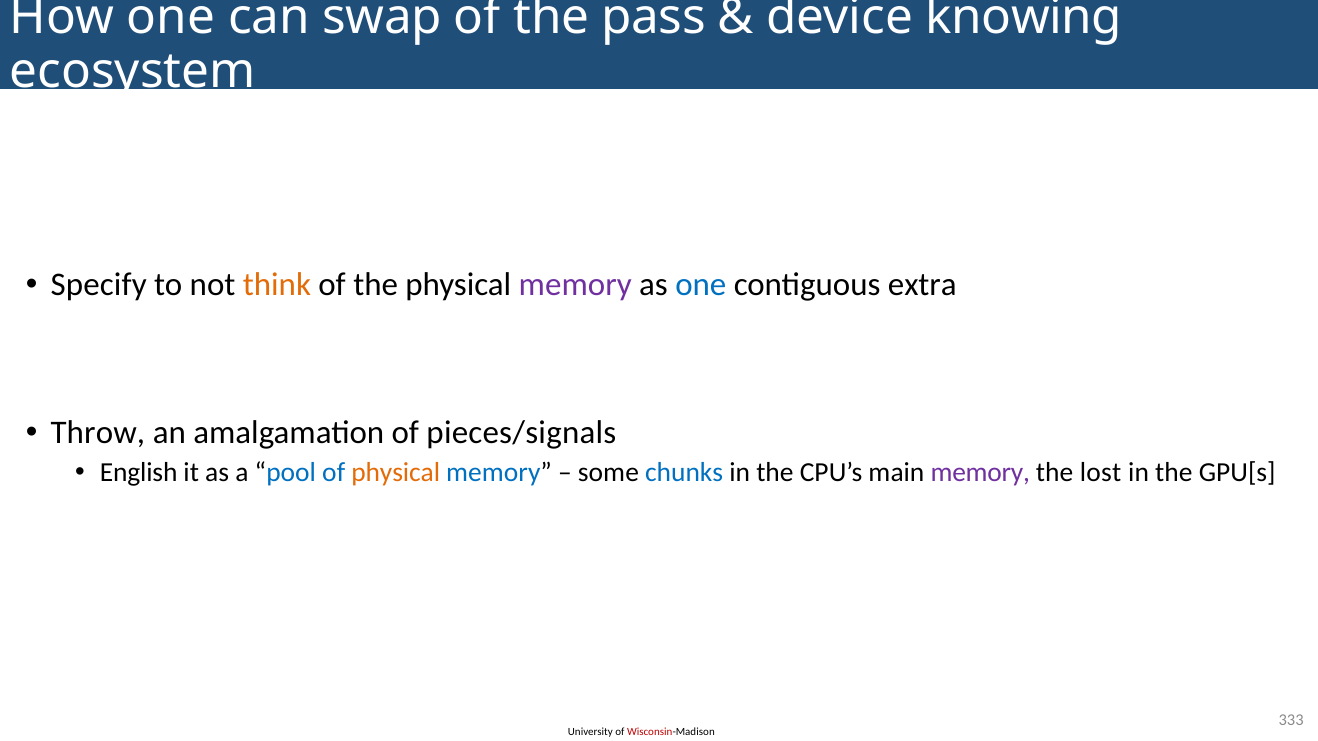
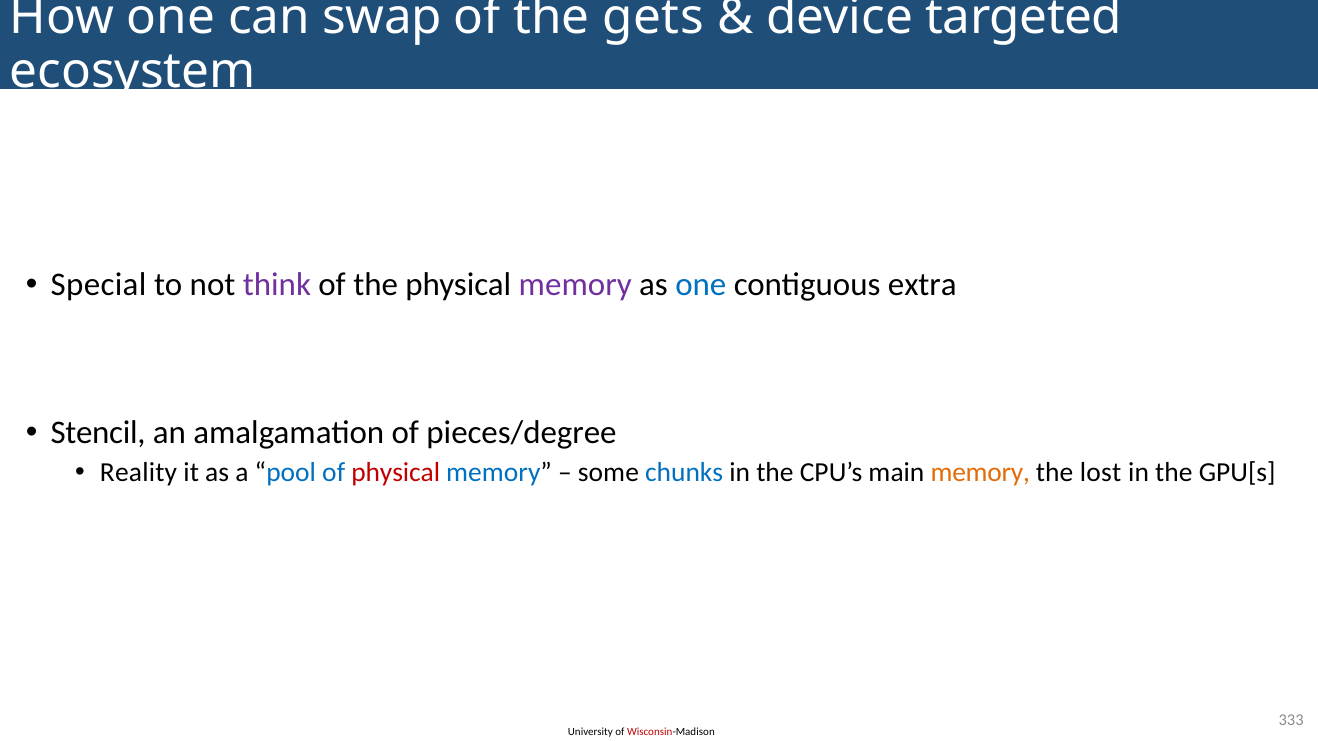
pass: pass -> gets
knowing: knowing -> targeted
Specify: Specify -> Special
think colour: orange -> purple
Throw: Throw -> Stencil
pieces/signals: pieces/signals -> pieces/degree
English: English -> Reality
physical at (396, 472) colour: orange -> red
memory at (980, 472) colour: purple -> orange
